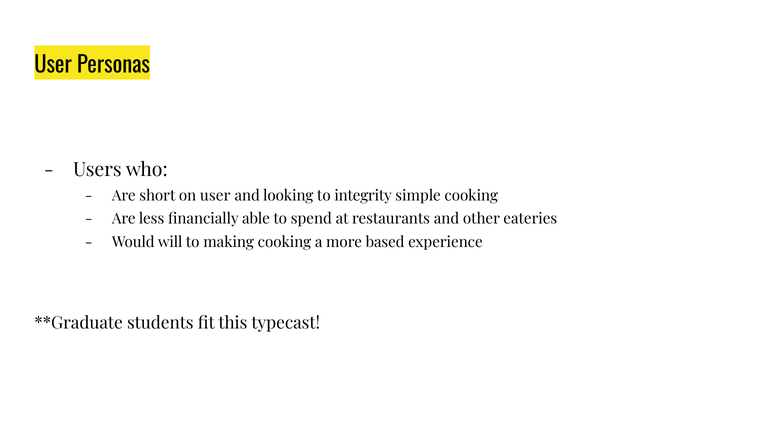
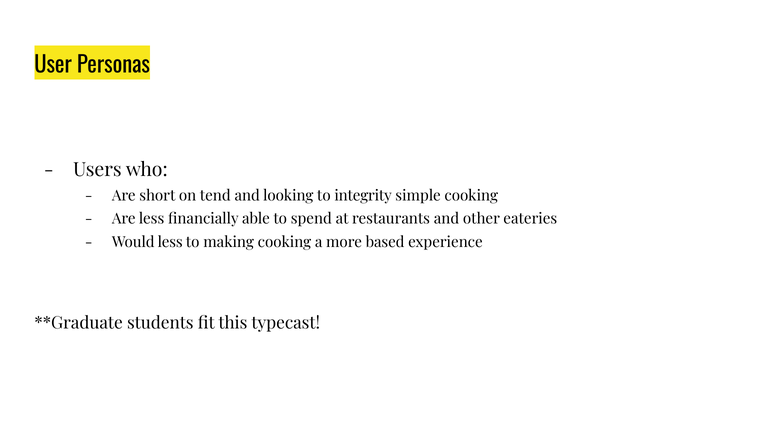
on user: user -> tend
Would will: will -> less
